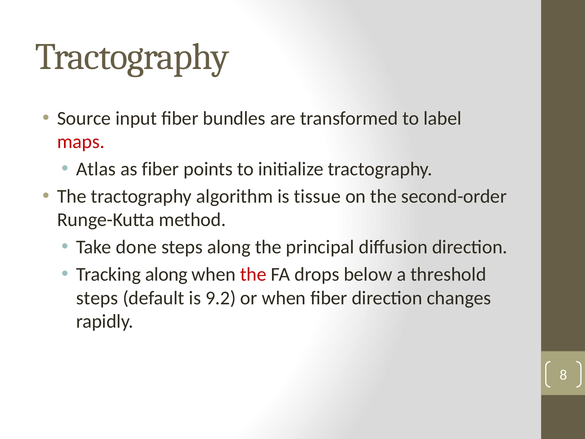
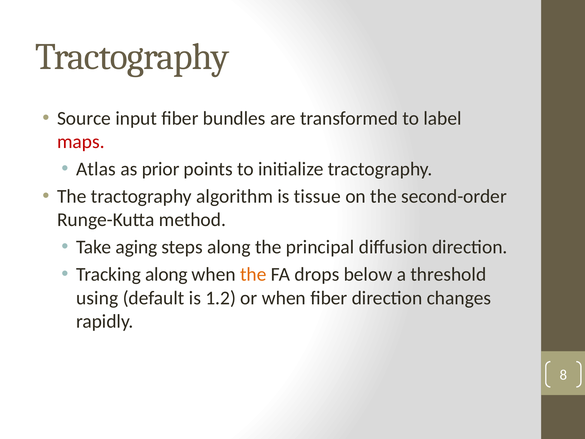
as fiber: fiber -> prior
done: done -> aging
the at (253, 274) colour: red -> orange
steps at (97, 298): steps -> using
9.2: 9.2 -> 1.2
